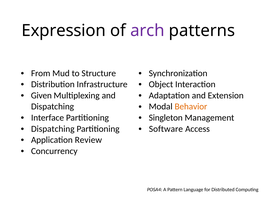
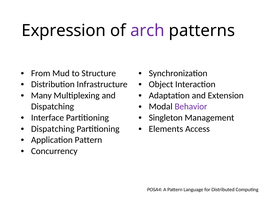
Given: Given -> Many
Behavior colour: orange -> purple
Software: Software -> Elements
Application Review: Review -> Pattern
